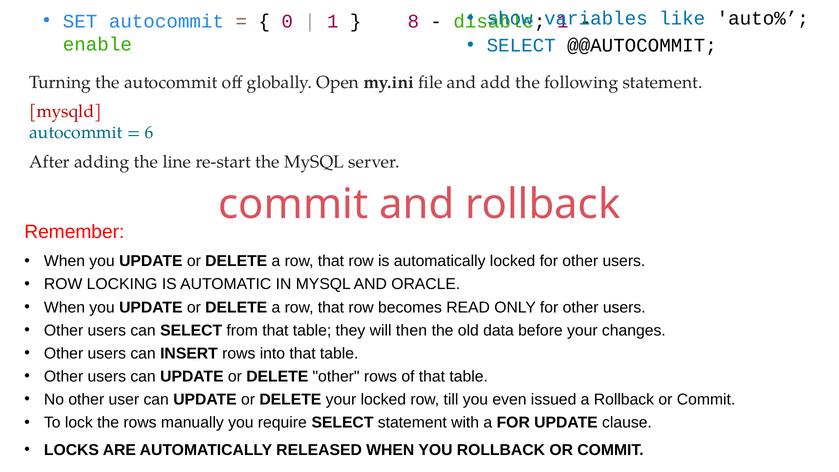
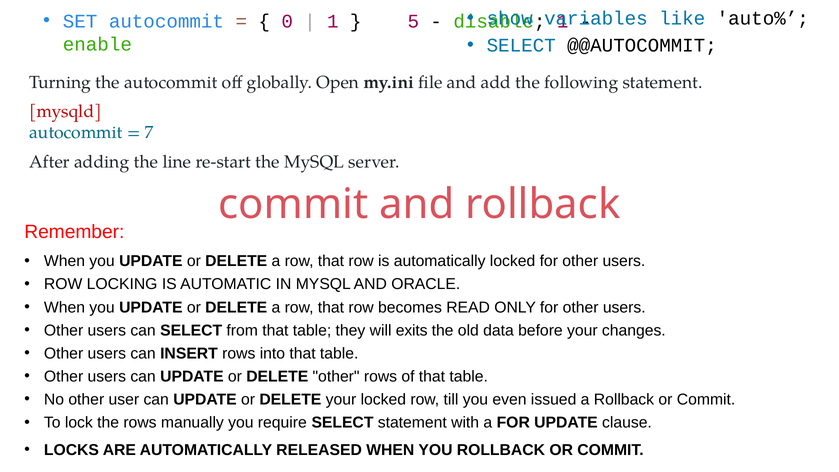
8: 8 -> 5
6: 6 -> 7
then: then -> exits
